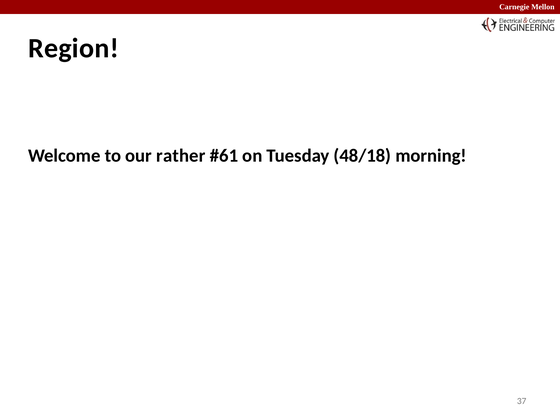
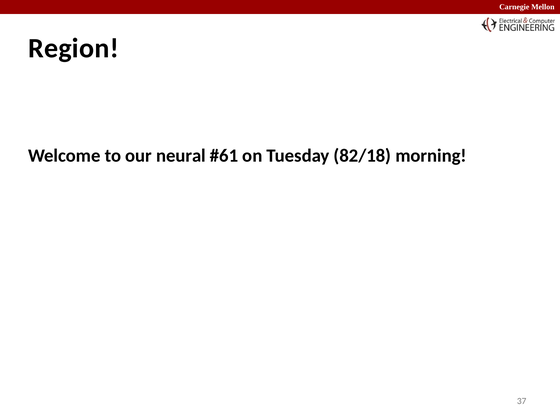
rather: rather -> neural
48/18: 48/18 -> 82/18
